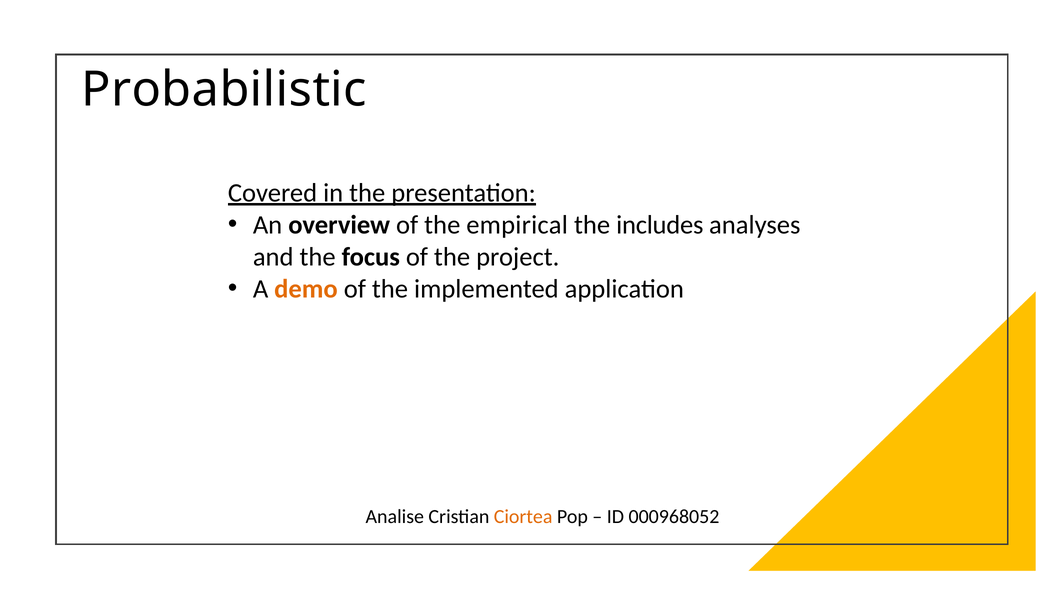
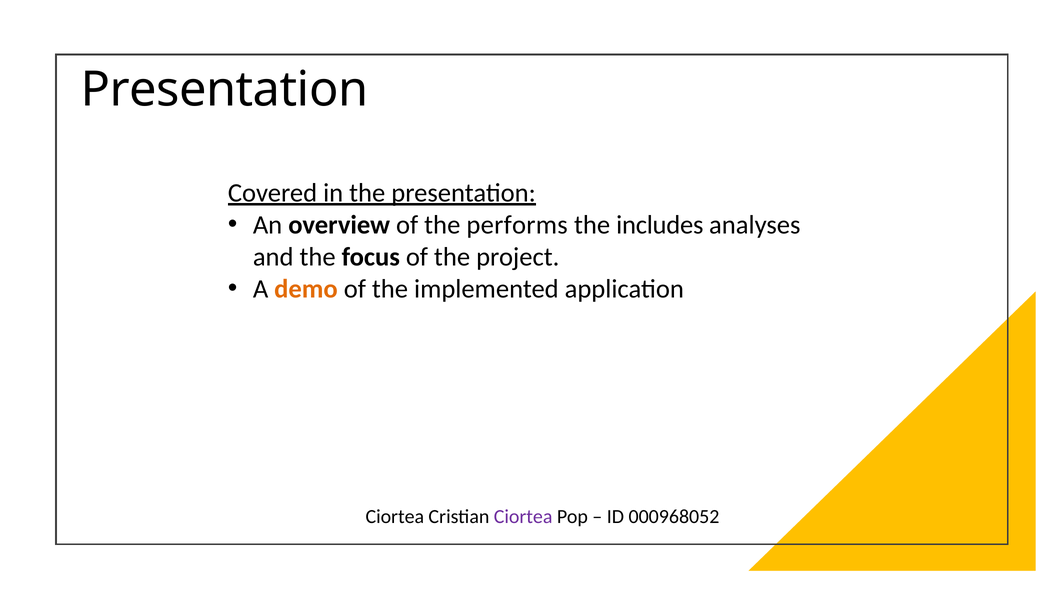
Probabilistic at (224, 89): Probabilistic -> Presentation
empirical: empirical -> performs
Analise at (395, 516): Analise -> Ciortea
Ciortea at (523, 516) colour: orange -> purple
